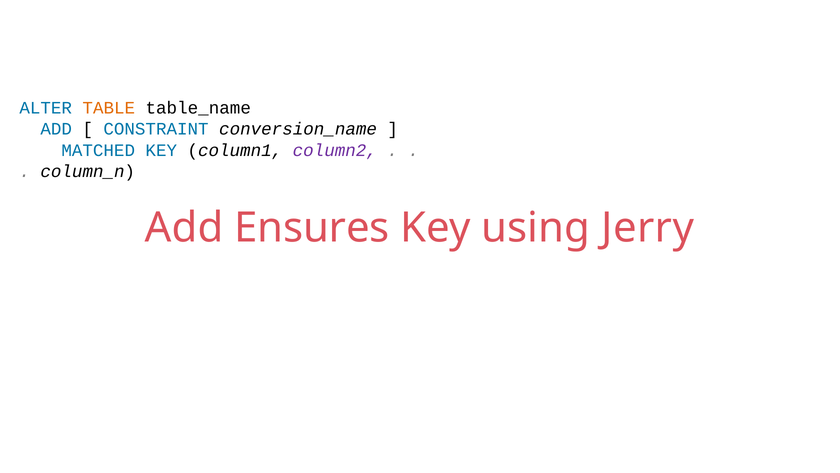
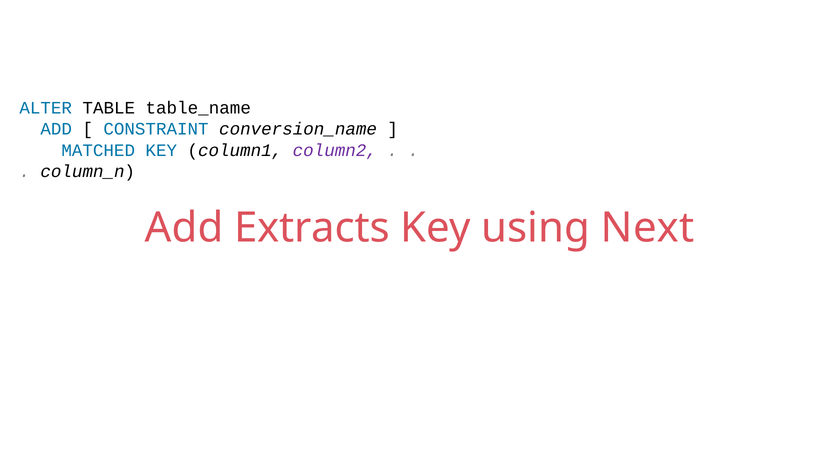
TABLE colour: orange -> black
Ensures: Ensures -> Extracts
Jerry: Jerry -> Next
